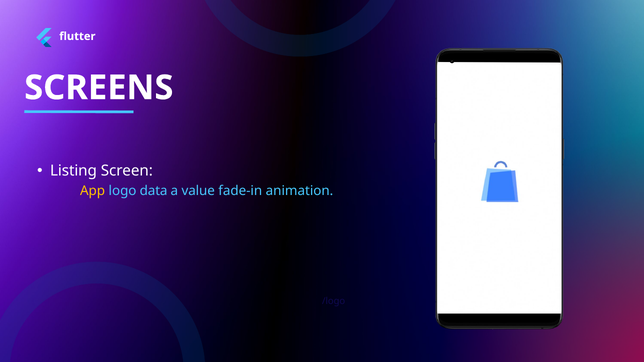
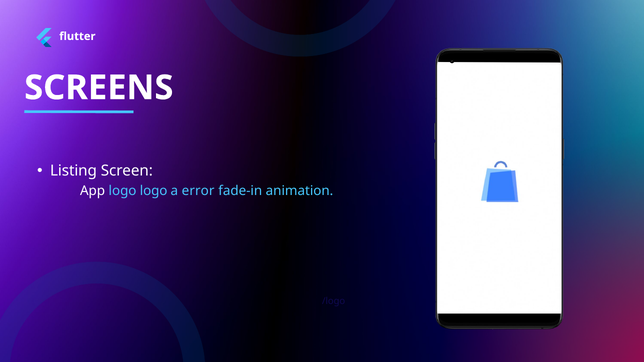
App colour: yellow -> white
logo data: data -> logo
value: value -> error
